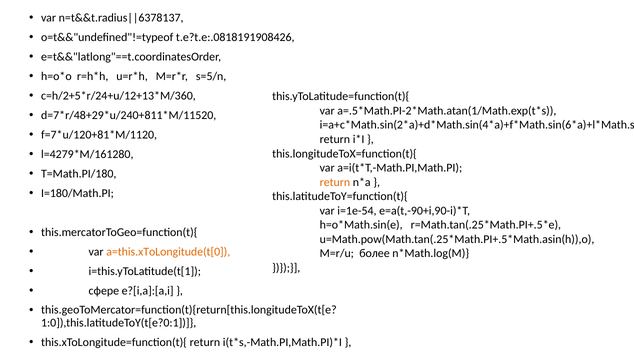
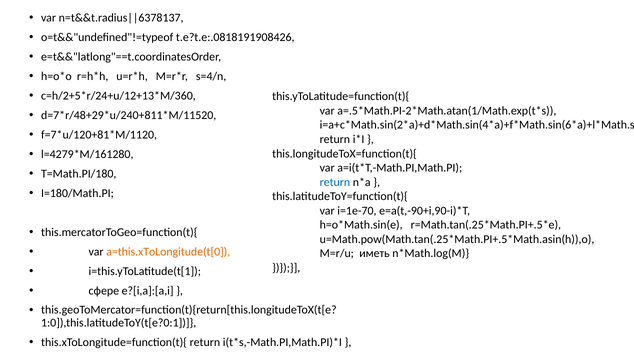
s=5/n: s=5/n -> s=4/n
return at (335, 182) colour: orange -> blue
i=1e-54: i=1e-54 -> i=1e-70
более: более -> иметь
